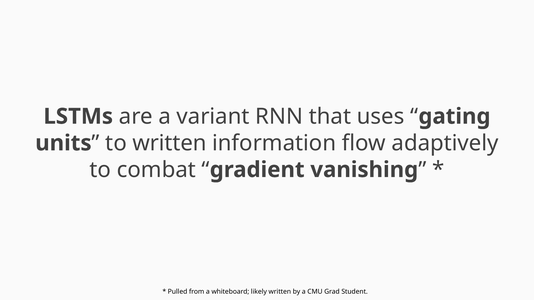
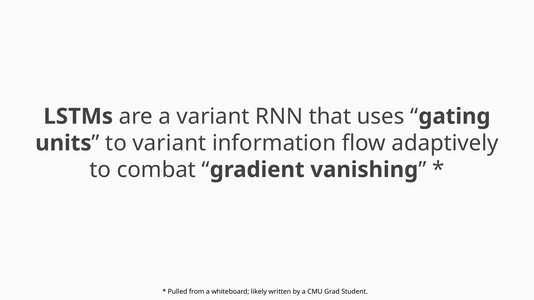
to written: written -> variant
